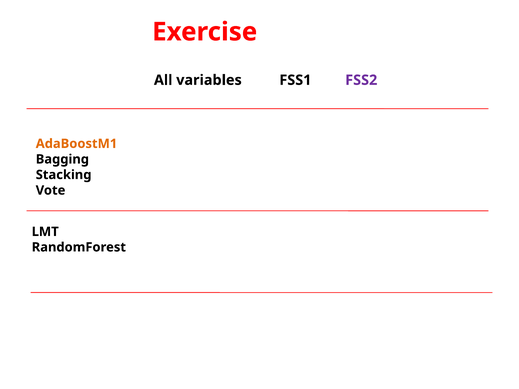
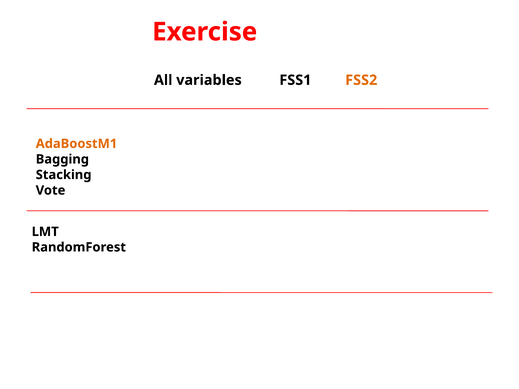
FSS2 colour: purple -> orange
